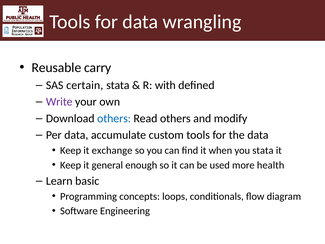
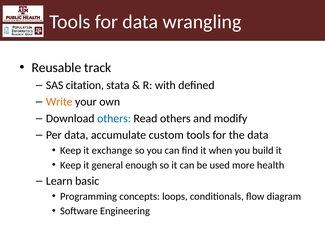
carry: carry -> track
certain: certain -> citation
Write colour: purple -> orange
you stata: stata -> build
